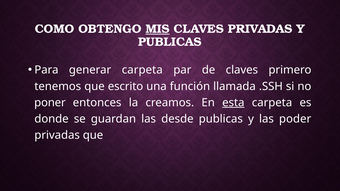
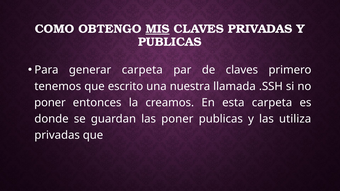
función: función -> nuestra
esta underline: present -> none
las desde: desde -> poner
poder: poder -> utiliza
